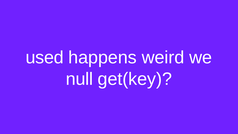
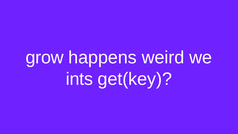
used: used -> grow
null: null -> ints
